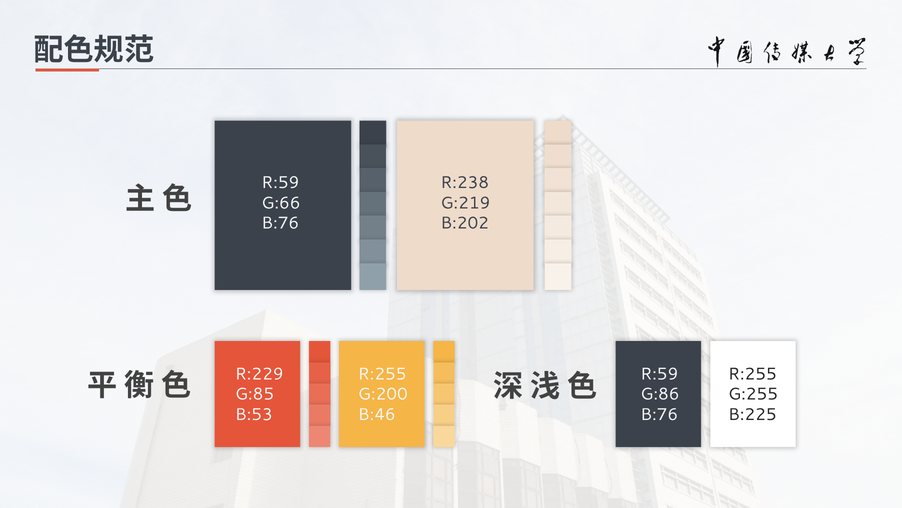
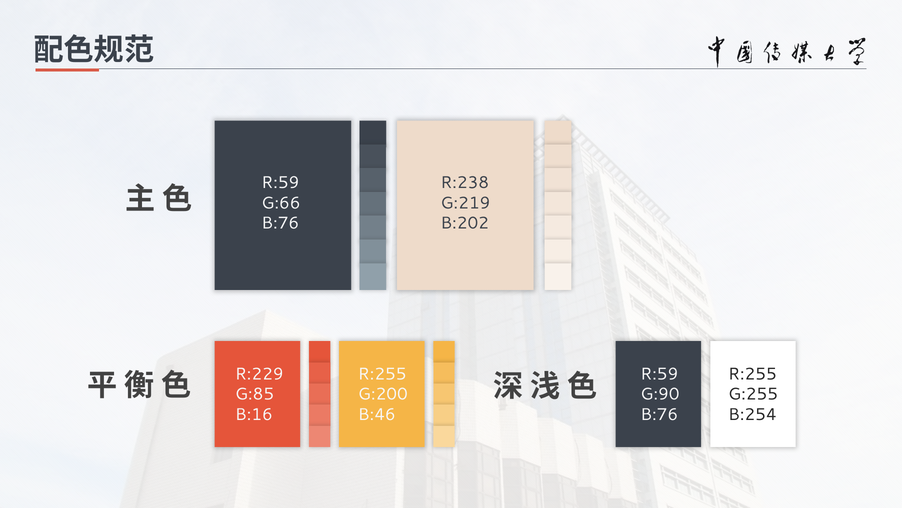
G:86: G:86 -> G:90
B:53: B:53 -> B:16
B:225: B:225 -> B:254
